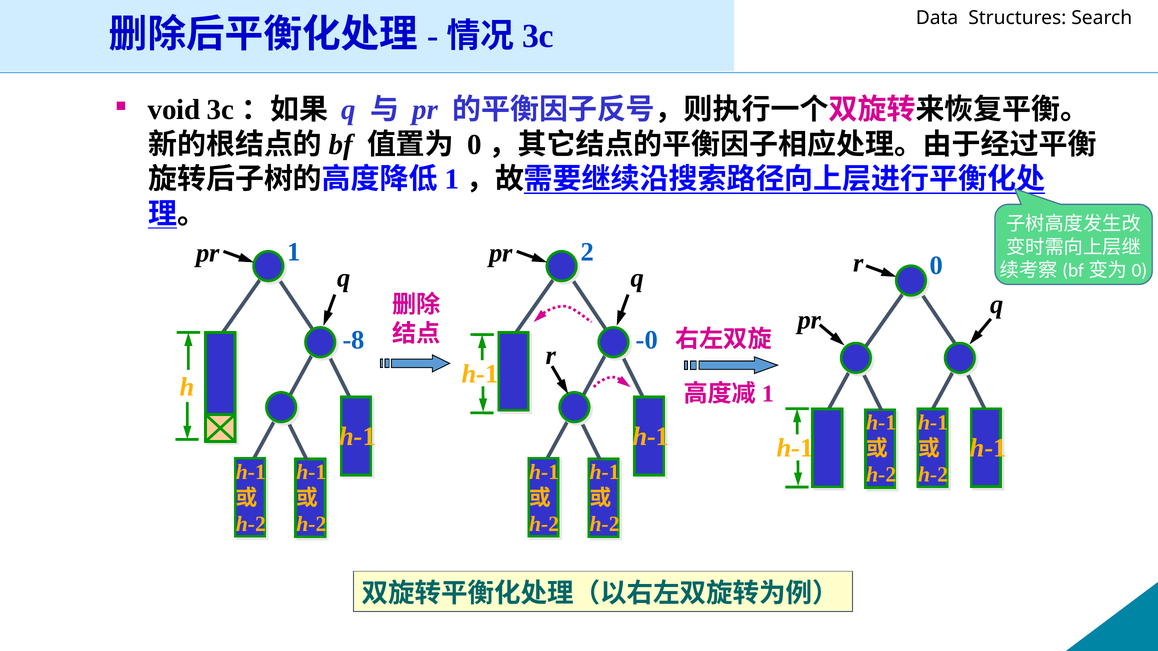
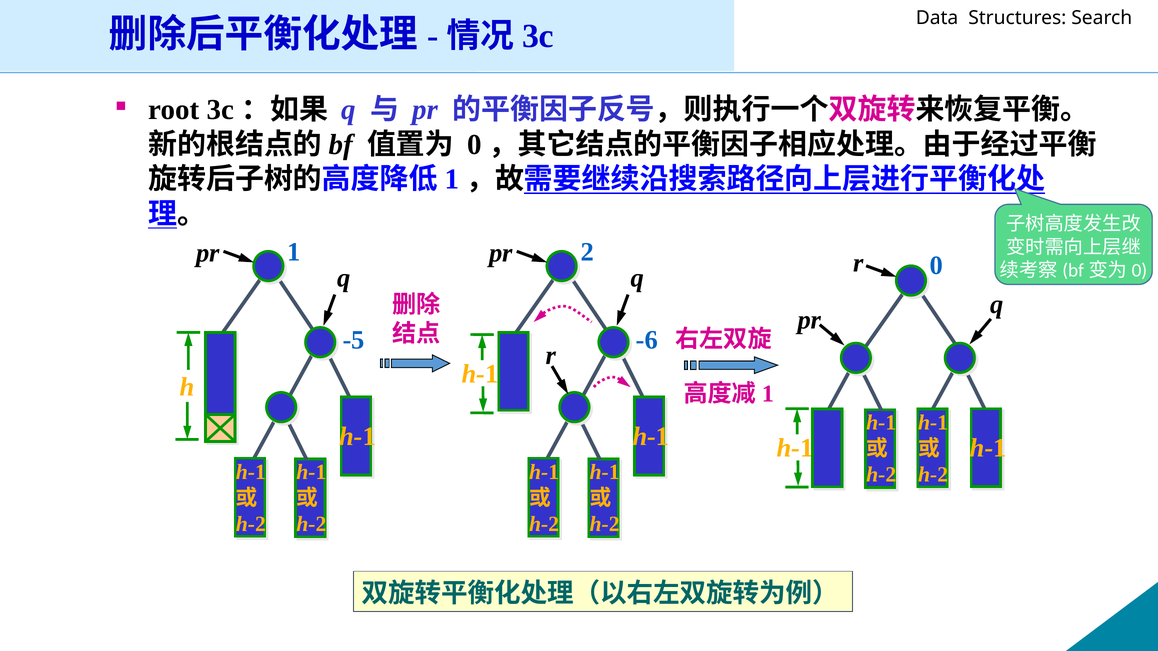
void: void -> root
-8: -8 -> -5
-0: -0 -> -6
